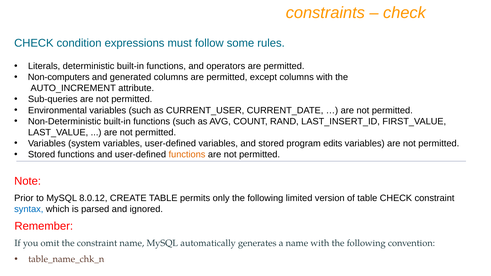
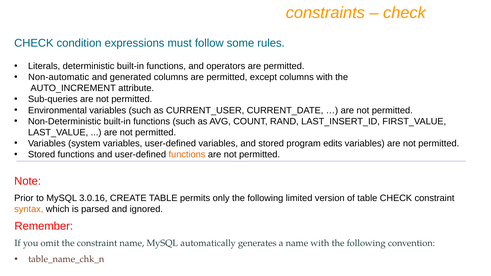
Non-computers: Non-computers -> Non-automatic
8.0.12: 8.0.12 -> 3.0.16
syntax colour: blue -> orange
